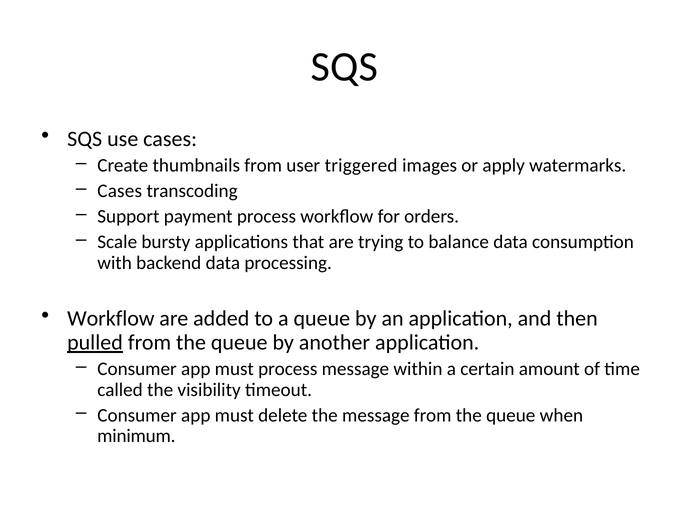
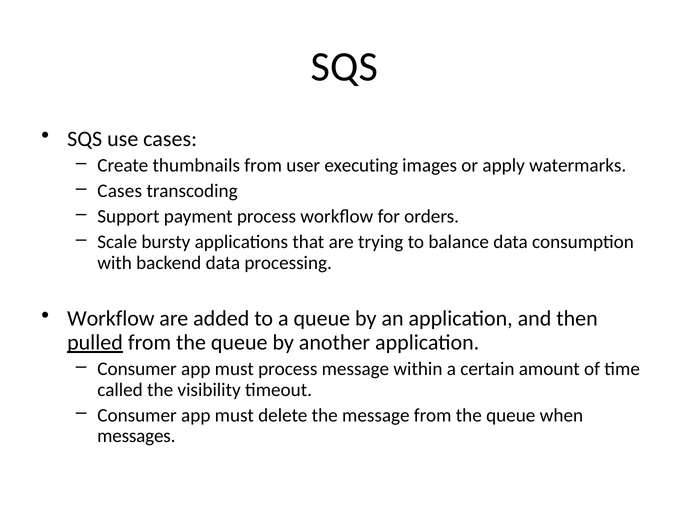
triggered: triggered -> executing
minimum: minimum -> messages
